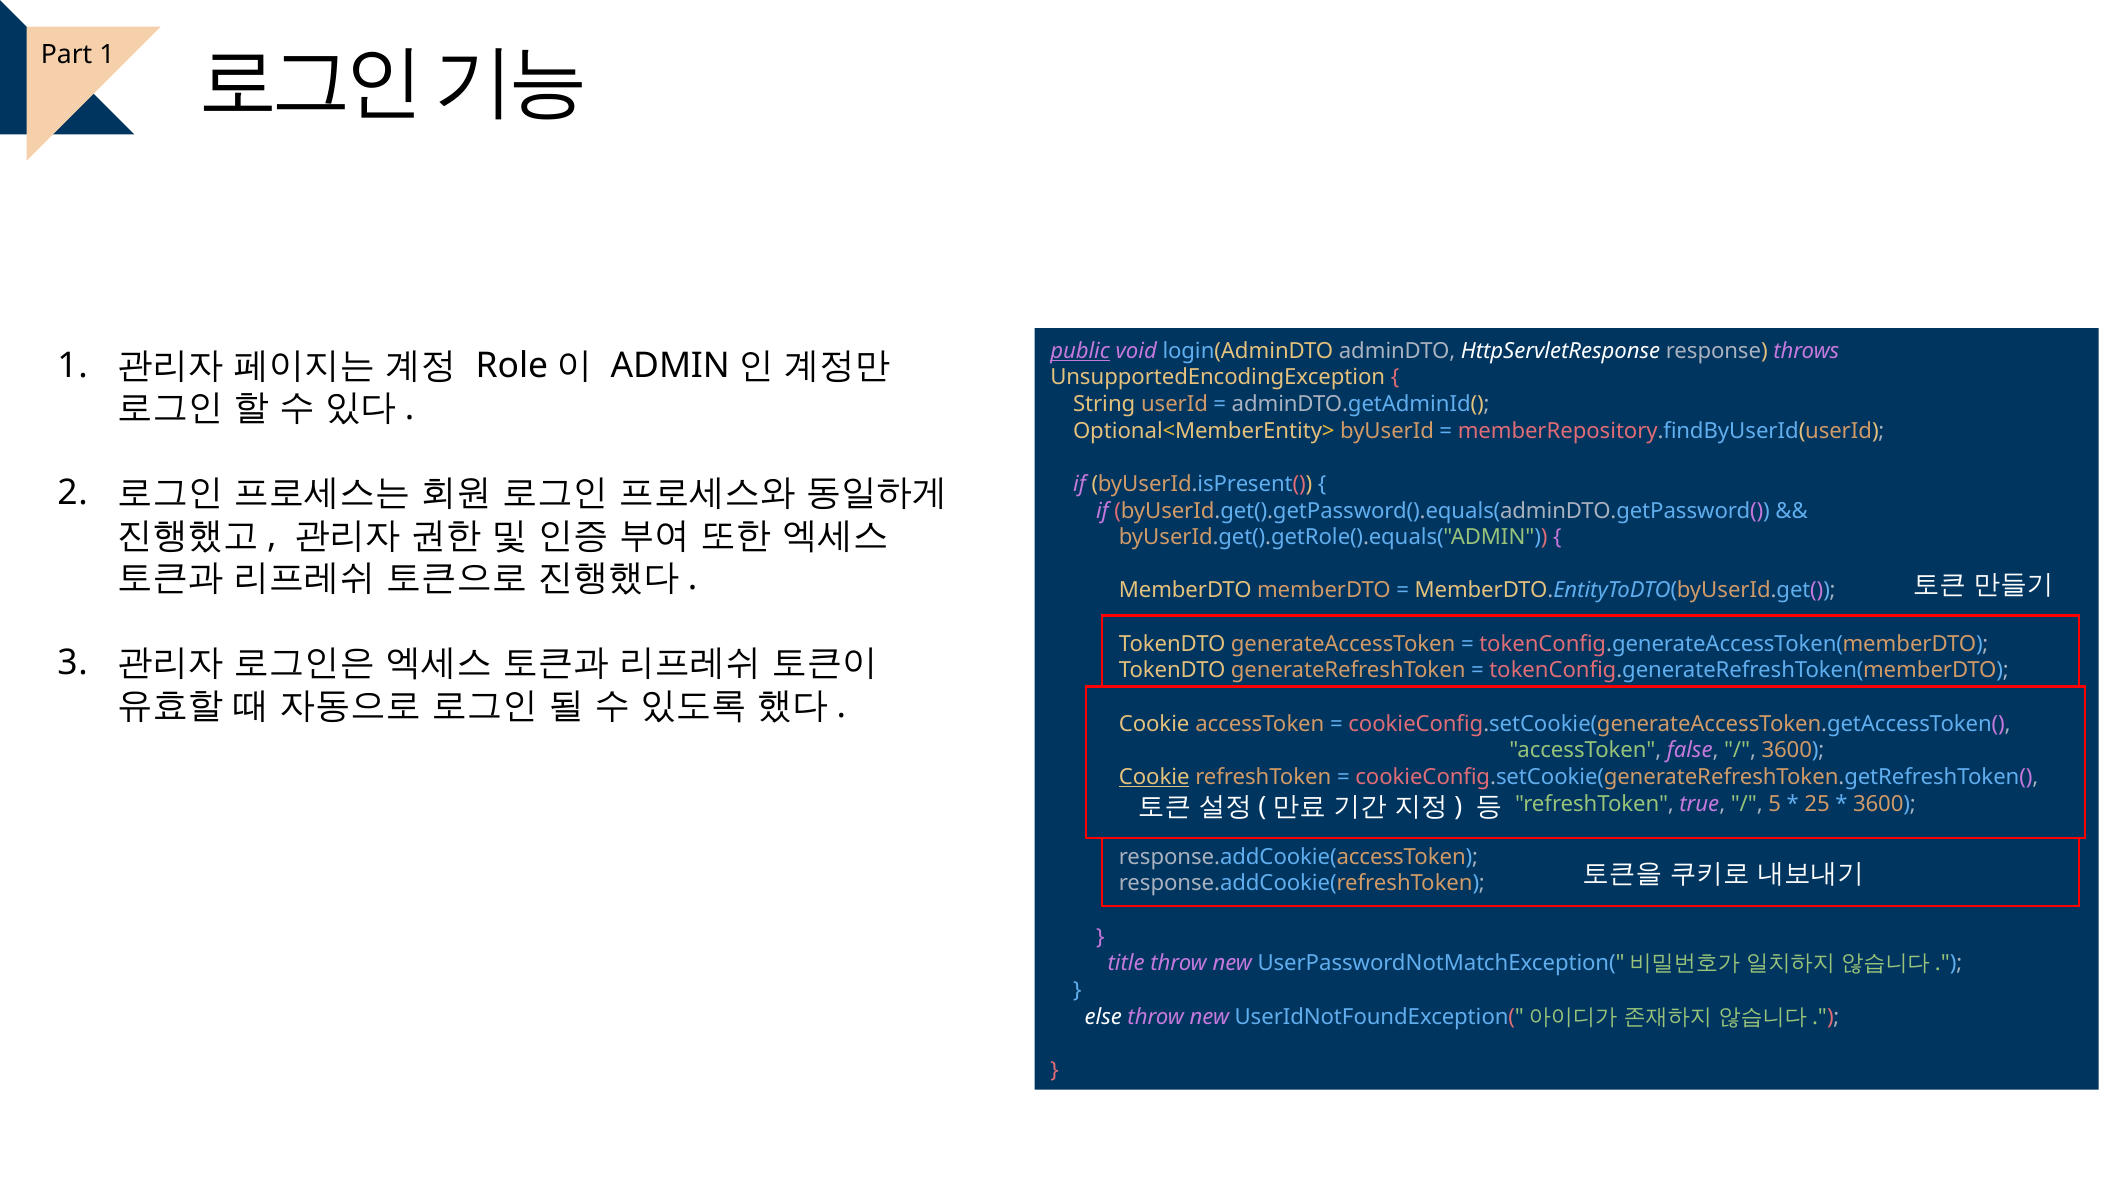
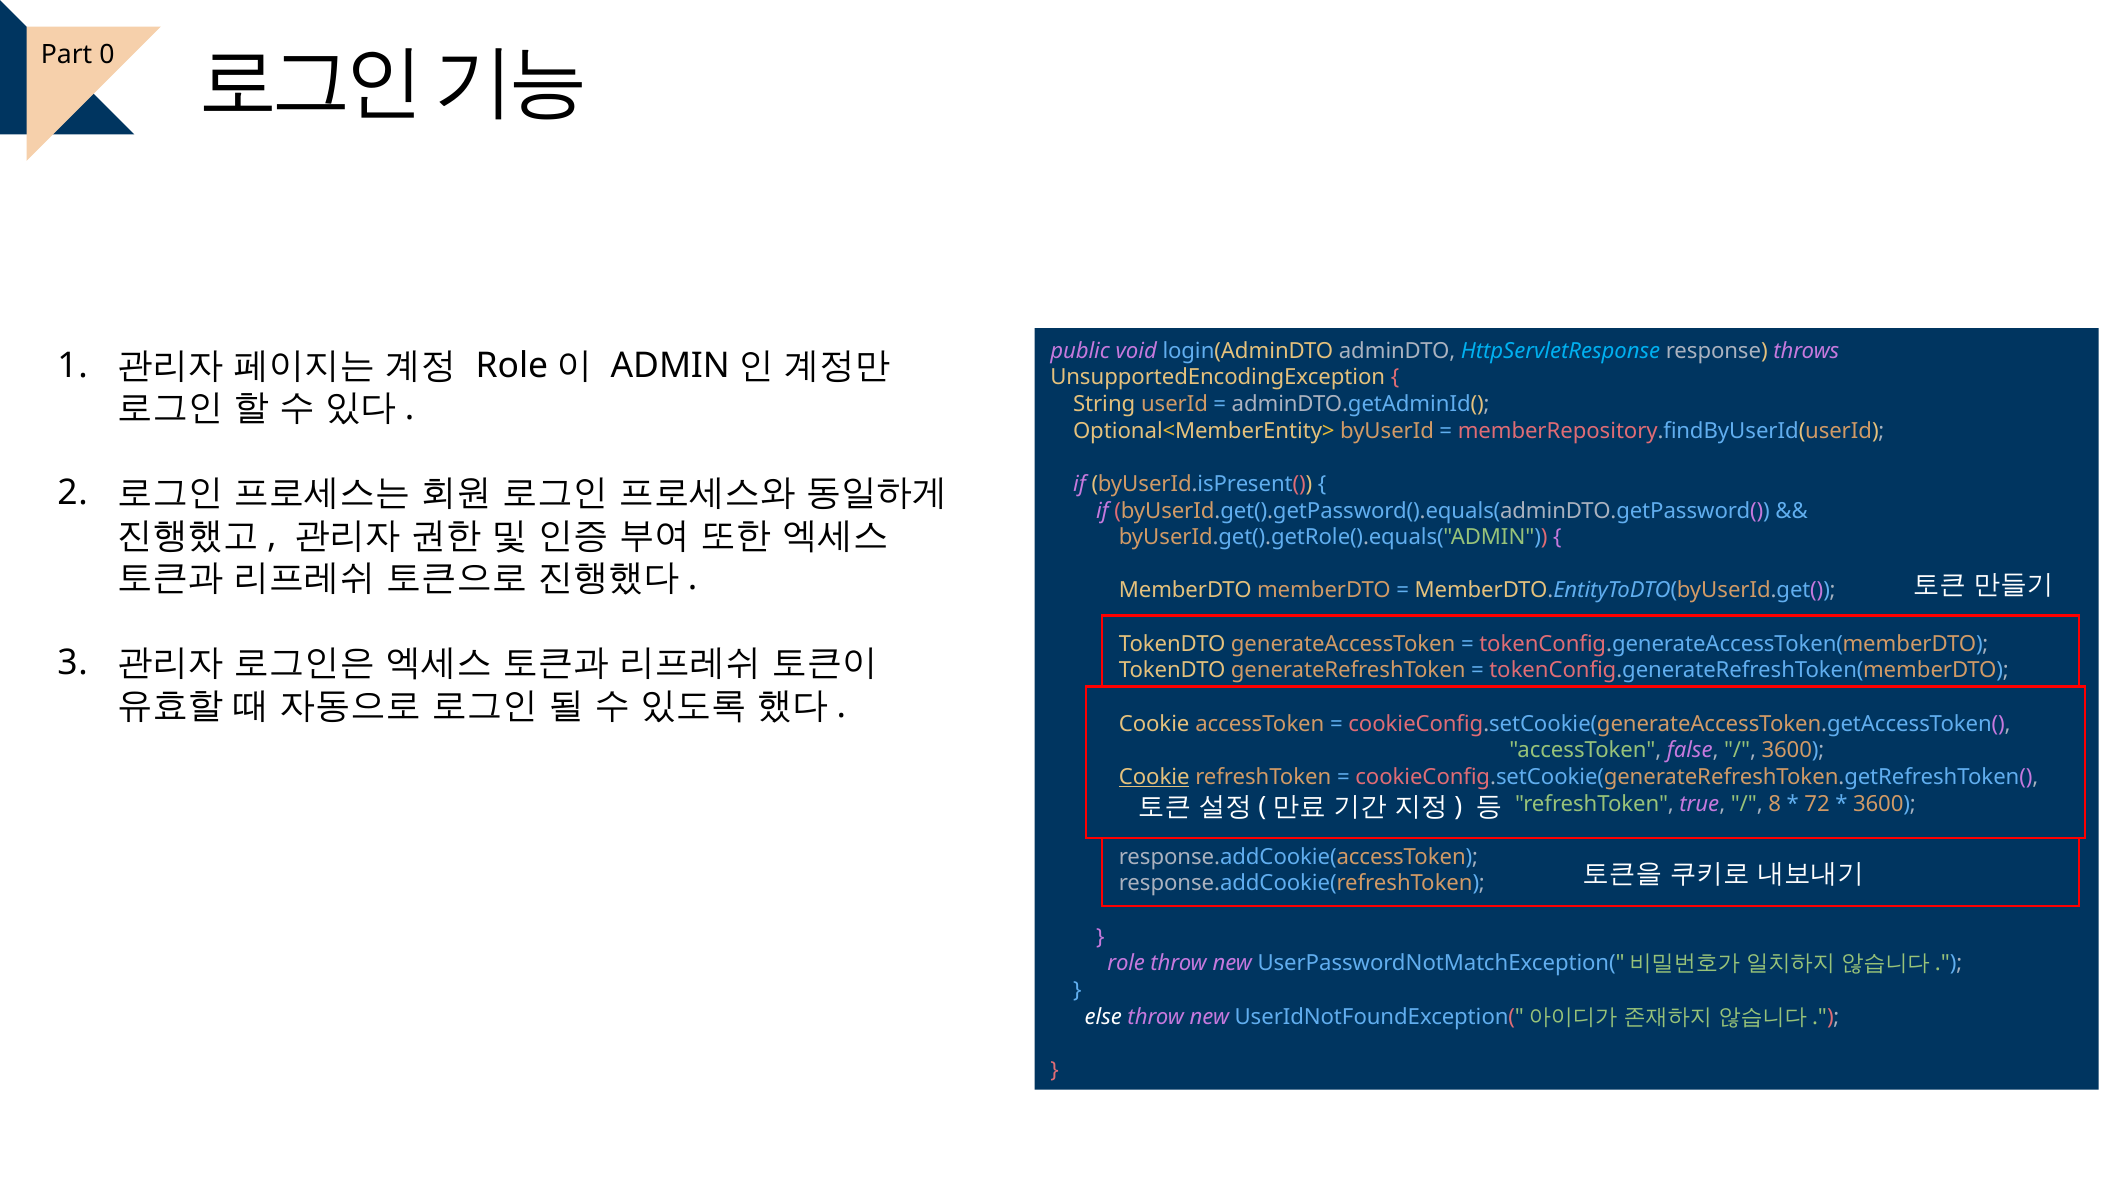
Part 1: 1 -> 0
public underline: present -> none
HttpServletResponse colour: white -> light blue
5: 5 -> 8
25: 25 -> 72
title: title -> role
